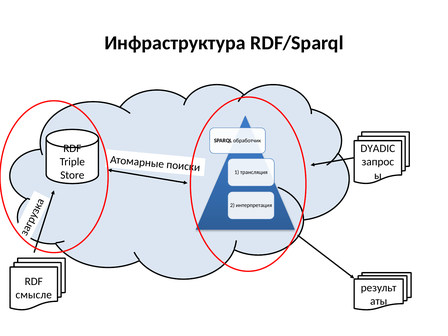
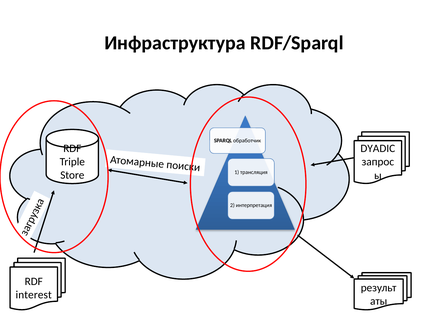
смысле: смысле -> interest
